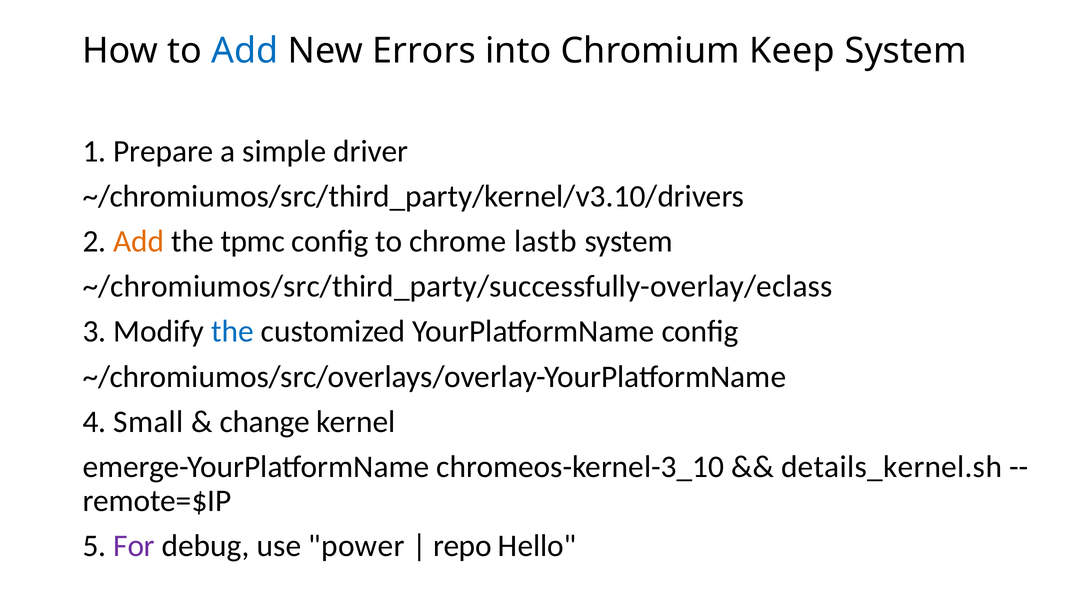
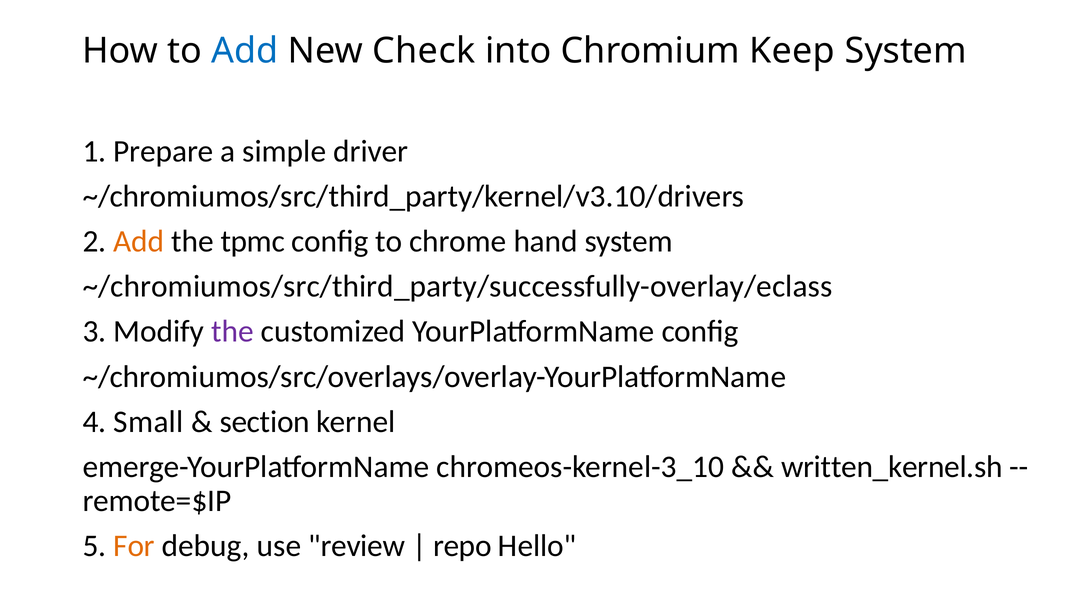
Errors: Errors -> Check
lastb: lastb -> hand
the at (233, 331) colour: blue -> purple
change: change -> section
details_kernel.sh: details_kernel.sh -> written_kernel.sh
For colour: purple -> orange
power: power -> review
